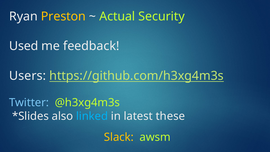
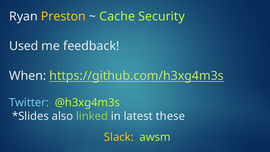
Actual: Actual -> Cache
Users: Users -> When
linked colour: light blue -> light green
